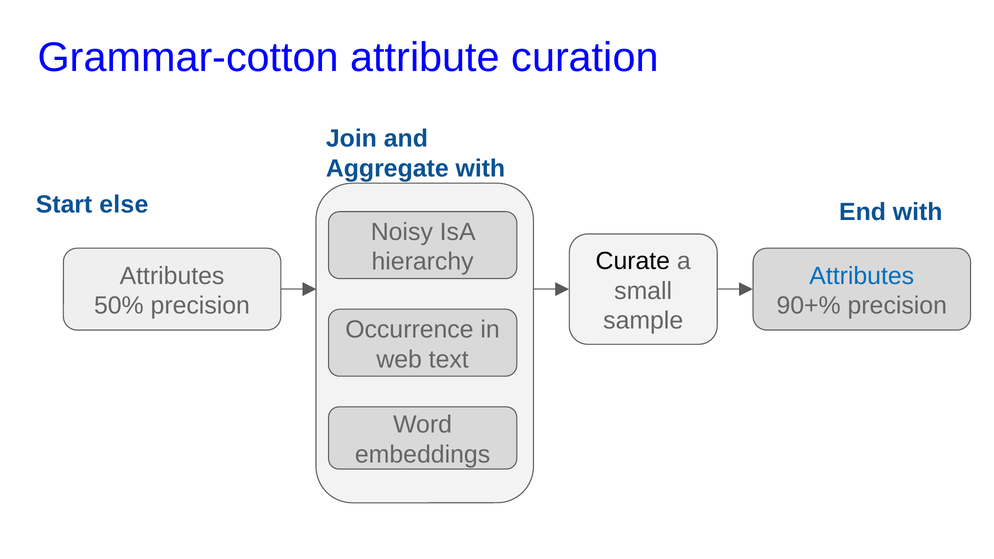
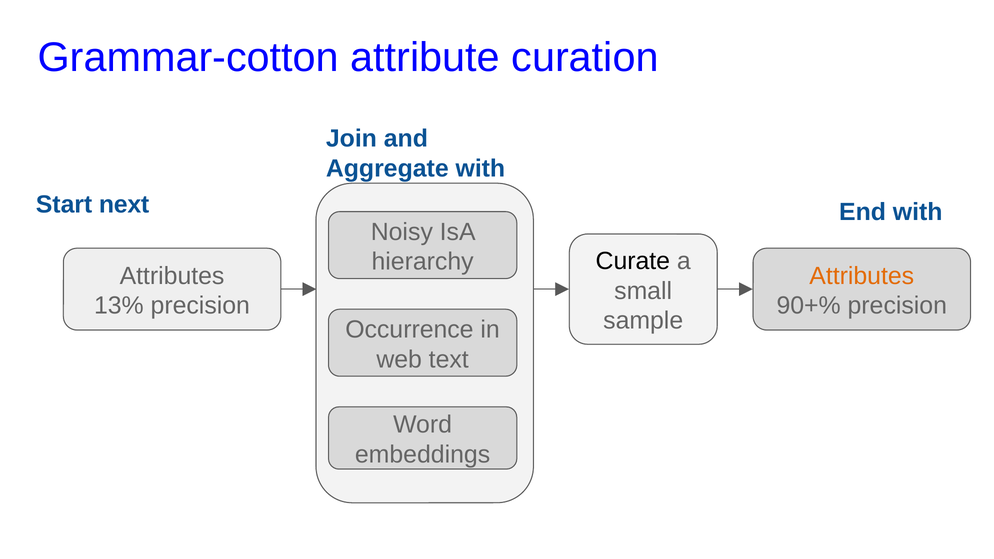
else: else -> next
Attributes at (862, 276) colour: blue -> orange
50%: 50% -> 13%
